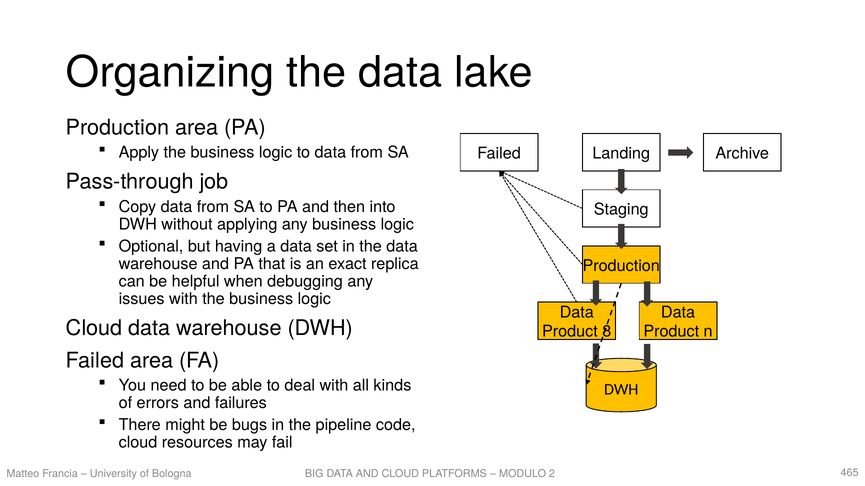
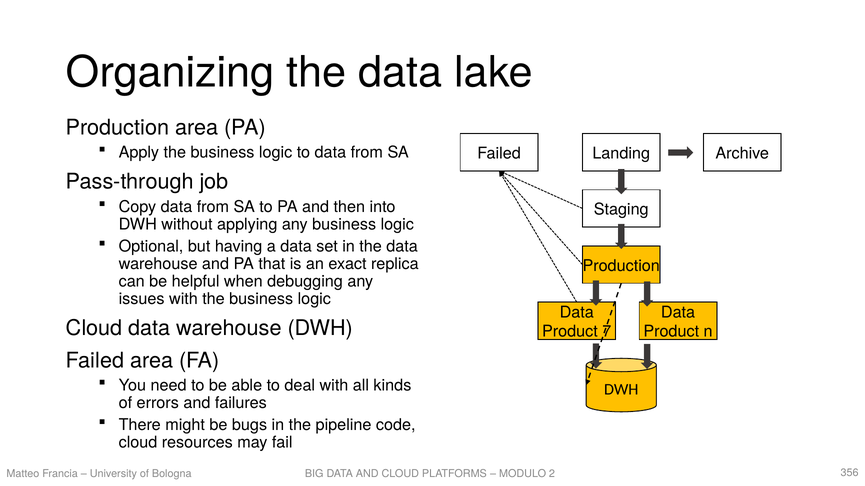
8: 8 -> 7
465: 465 -> 356
